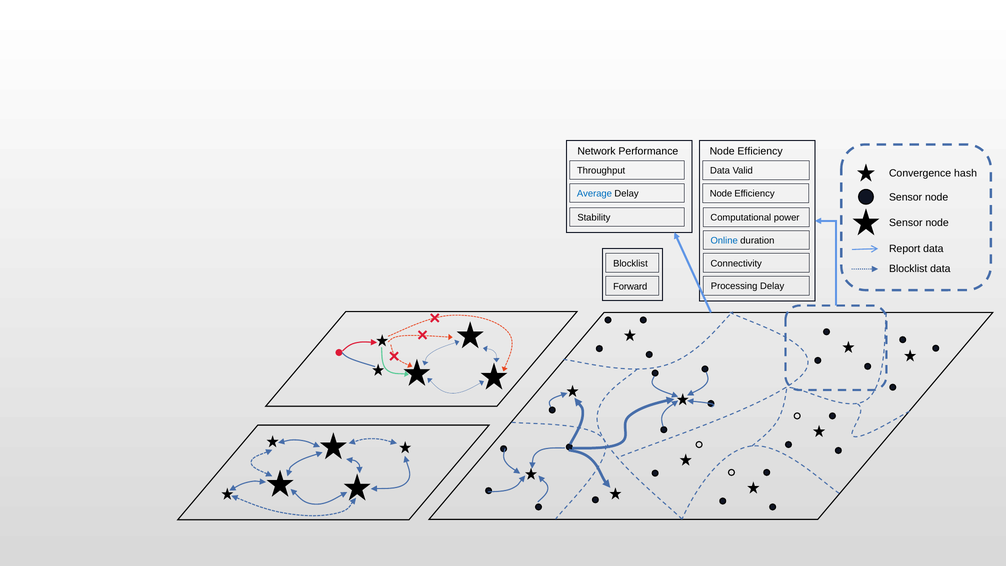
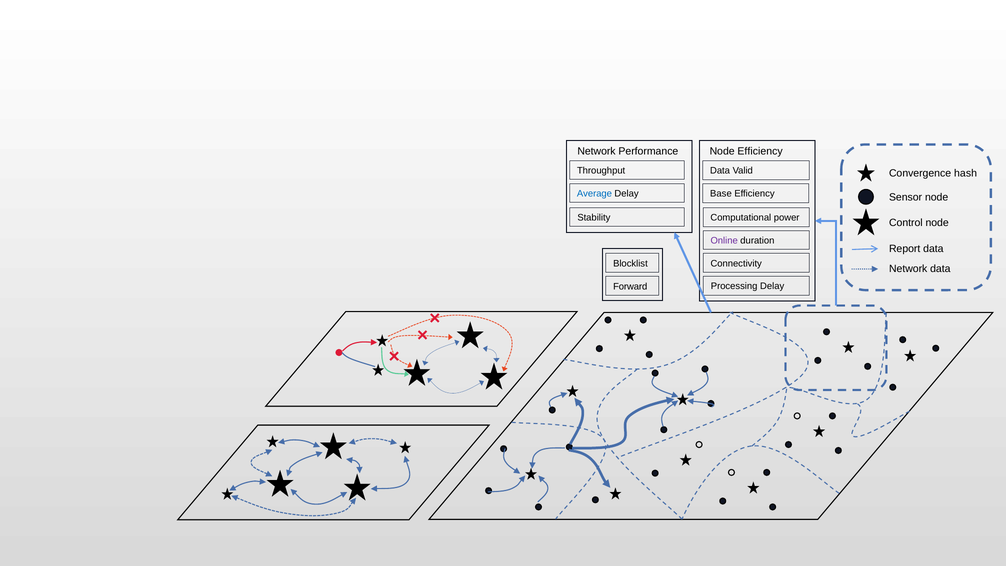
Node at (721, 194): Node -> Base
Sensor at (906, 223): Sensor -> Control
Online colour: blue -> purple
Blocklist at (908, 269): Blocklist -> Network
